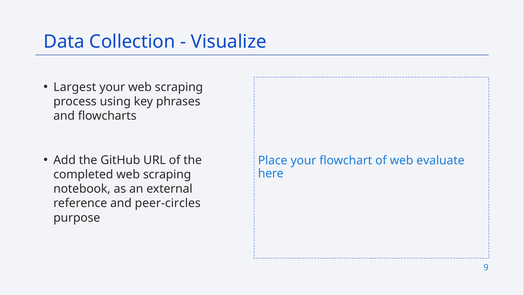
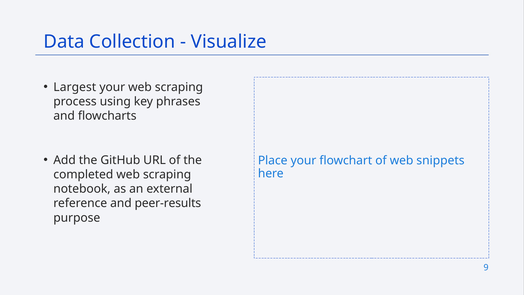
evaluate: evaluate -> snippets
peer-circles: peer-circles -> peer-results
